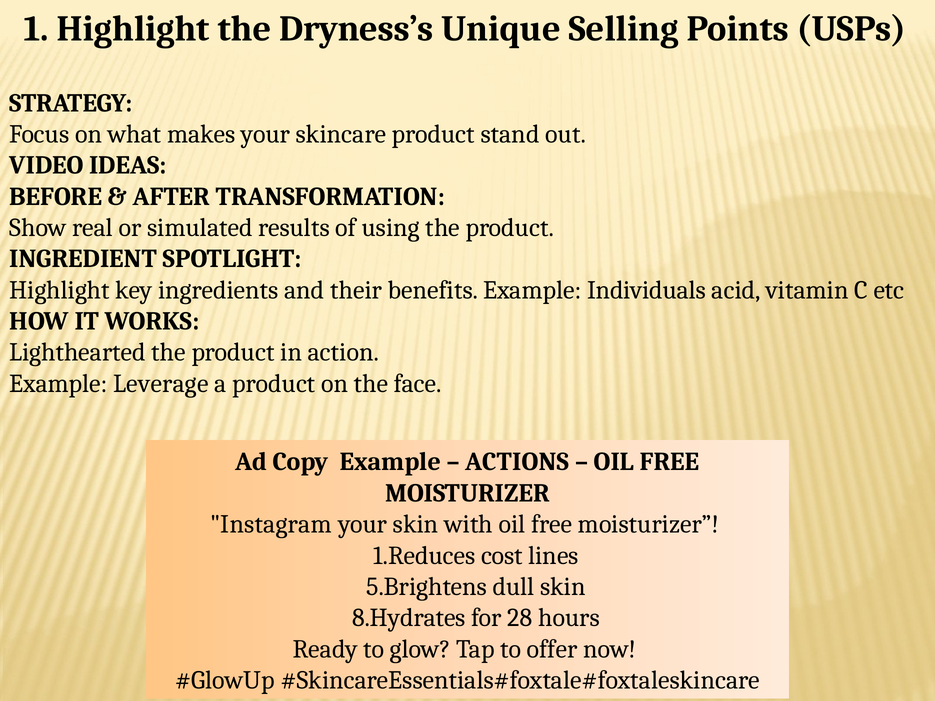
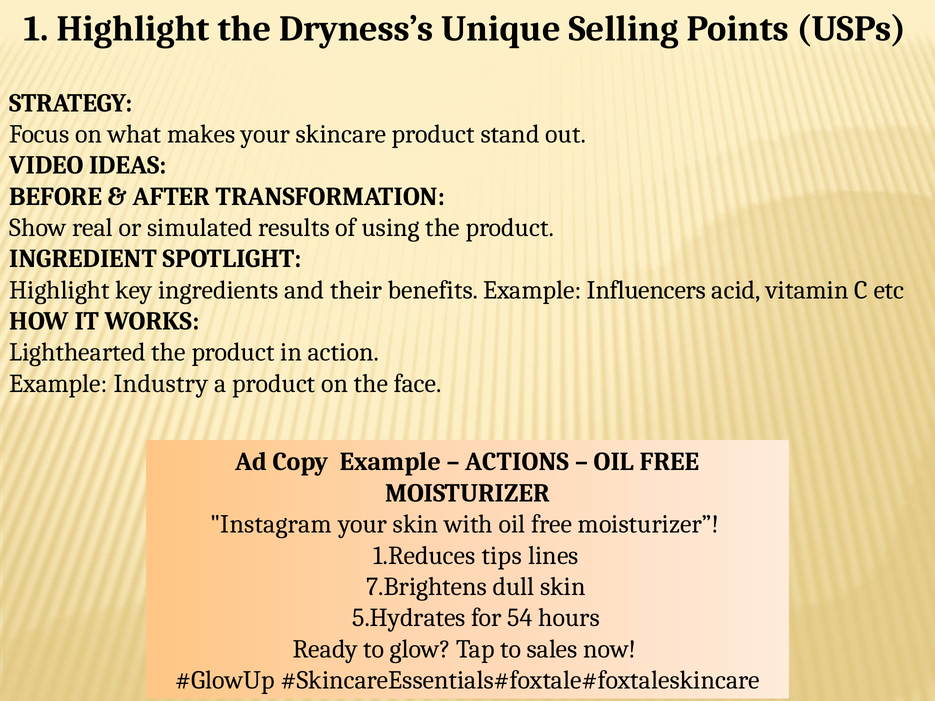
Individuals: Individuals -> Influencers
Leverage: Leverage -> Industry
cost: cost -> tips
5.Brightens: 5.Brightens -> 7.Brightens
8.Hydrates: 8.Hydrates -> 5.Hydrates
28: 28 -> 54
offer: offer -> sales
